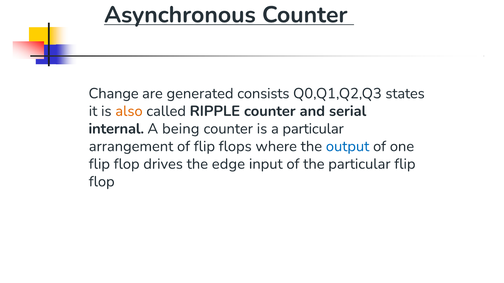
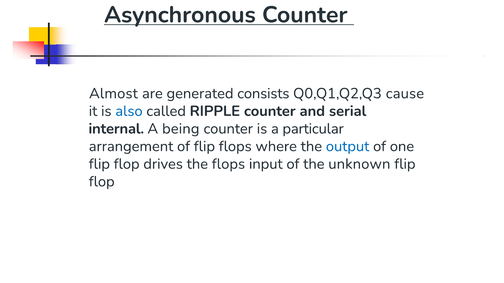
Change: Change -> Almost
states: states -> cause
also colour: orange -> blue
the edge: edge -> flops
the particular: particular -> unknown
